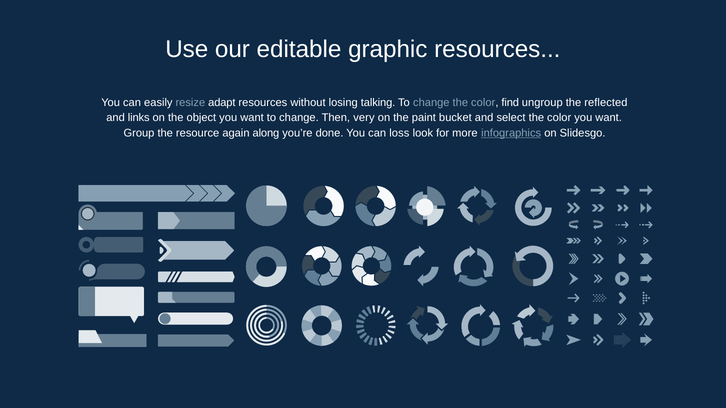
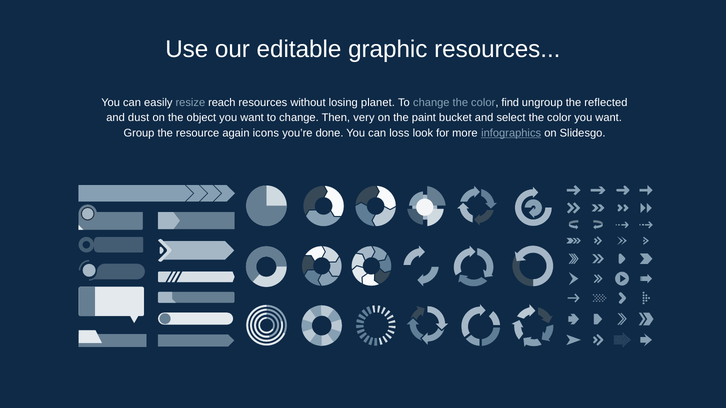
adapt: adapt -> reach
talking: talking -> planet
links: links -> dust
along: along -> icons
